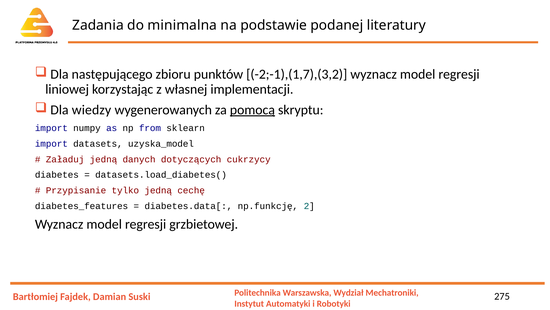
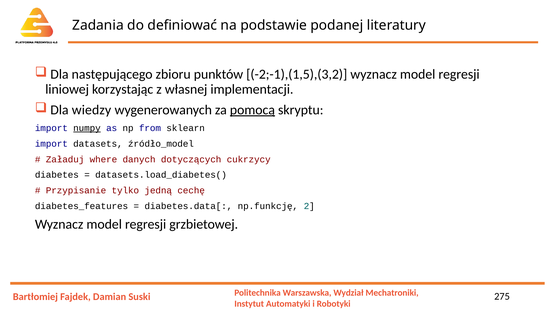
minimalna: minimalna -> definiować
-2;-1),(1,7),(3,2: -2;-1),(1,7),(3,2 -> -2;-1),(1,5),(3,2
numpy underline: none -> present
uzyska_model: uzyska_model -> źródło_model
Załaduj jedną: jedną -> where
